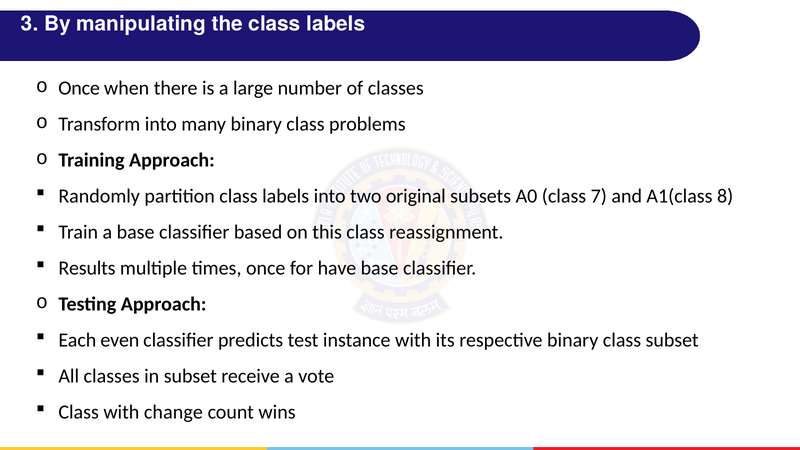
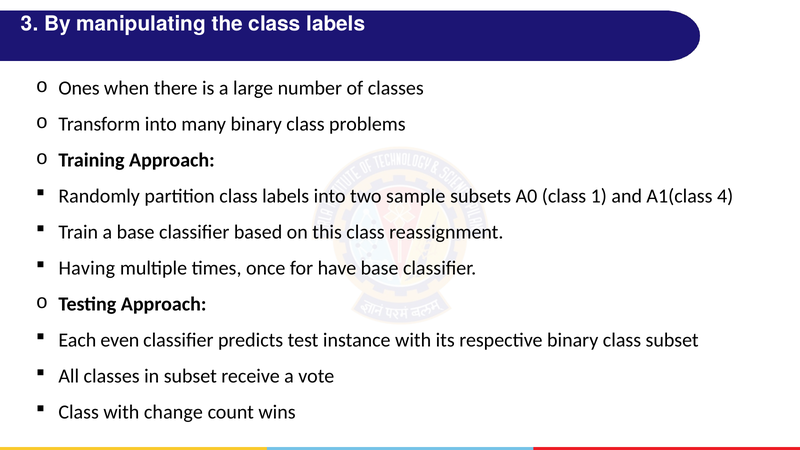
Once at (79, 88): Once -> Ones
original: original -> sample
7: 7 -> 1
8: 8 -> 4
Results: Results -> Having
